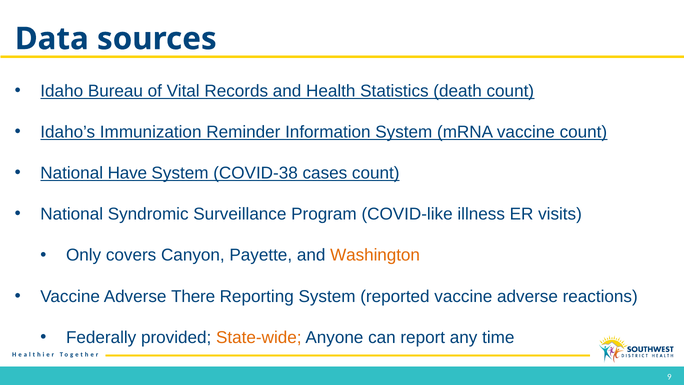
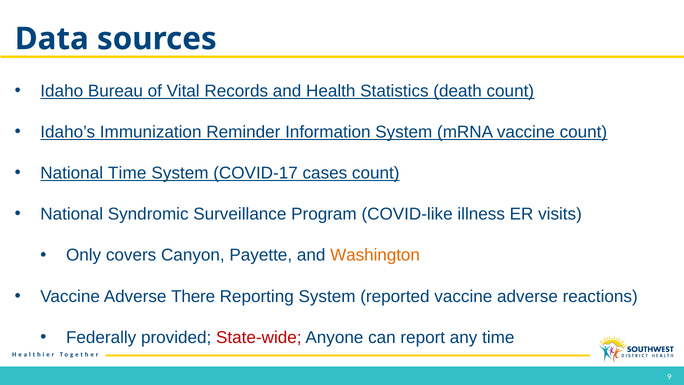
National Have: Have -> Time
COVID-38: COVID-38 -> COVID-17
State-wide colour: orange -> red
